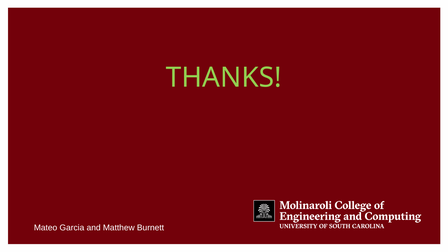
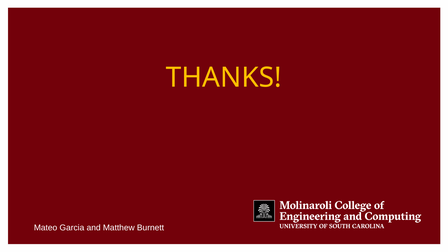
THANKS colour: light green -> yellow
